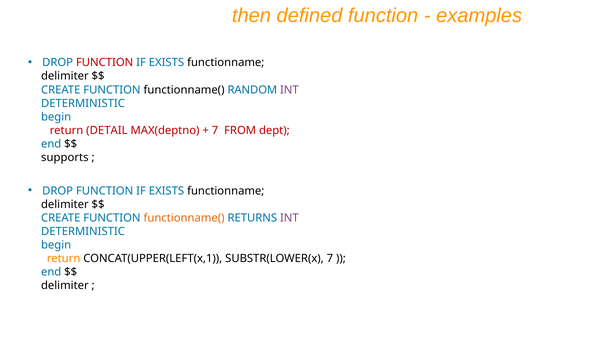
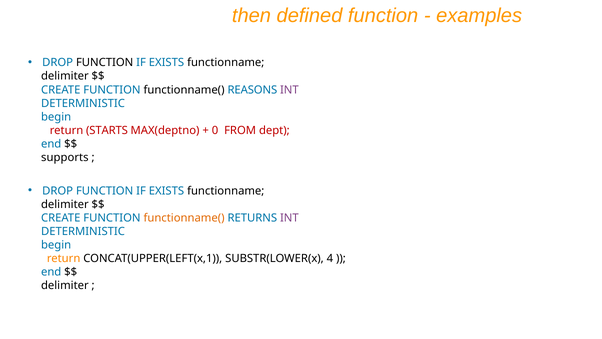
FUNCTION at (105, 63) colour: red -> black
RANDOM: RANDOM -> REASONS
DETAIL: DETAIL -> STARTS
7 at (215, 130): 7 -> 0
SUBSTR(LOWER(x 7: 7 -> 4
